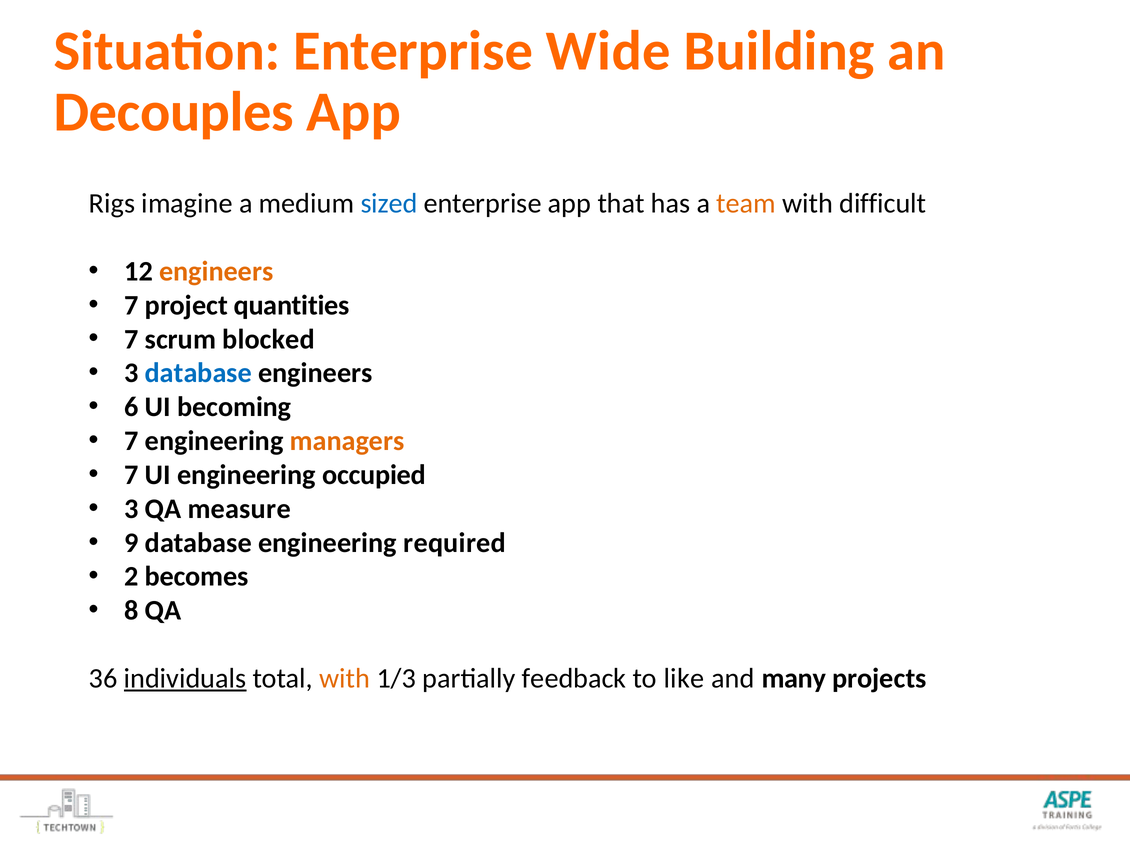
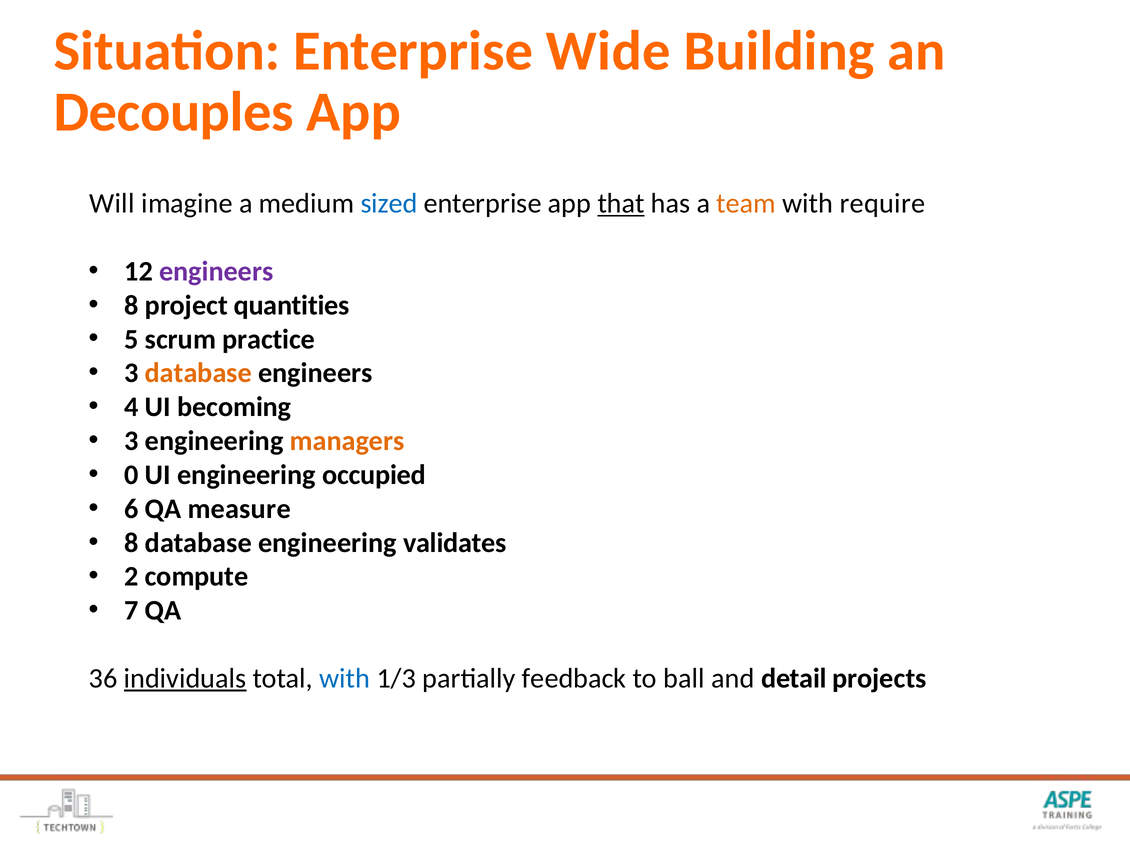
Rigs: Rigs -> Will
that underline: none -> present
difficult: difficult -> require
engineers at (216, 271) colour: orange -> purple
7 at (131, 305): 7 -> 8
7 at (131, 339): 7 -> 5
blocked: blocked -> practice
database at (198, 373) colour: blue -> orange
6: 6 -> 4
7 at (131, 441): 7 -> 3
7 at (131, 475): 7 -> 0
3 at (131, 508): 3 -> 6
9 at (131, 542): 9 -> 8
required: required -> validates
becomes: becomes -> compute
8: 8 -> 7
with at (345, 678) colour: orange -> blue
like: like -> ball
many: many -> detail
